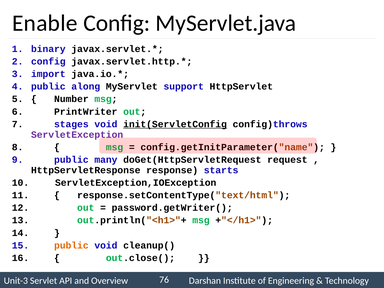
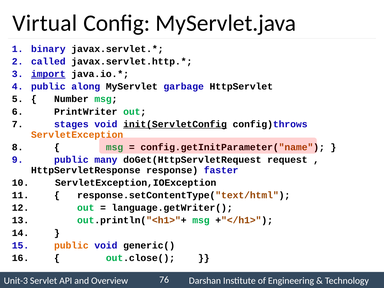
Enable: Enable -> Virtual
config at (48, 61): config -> called
import underline: none -> present
support: support -> garbage
ServletException colour: purple -> orange
starts: starts -> faster
password.getWriter(: password.getWriter( -> language.getWriter(
cleanup(: cleanup( -> generic(
